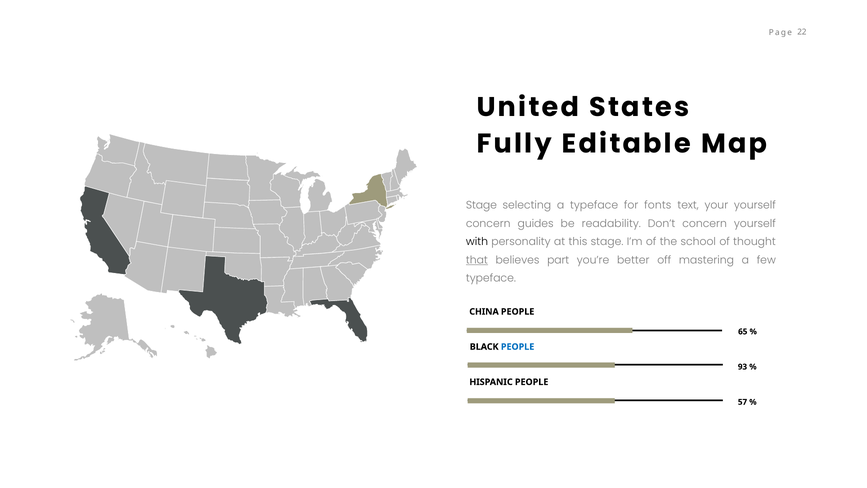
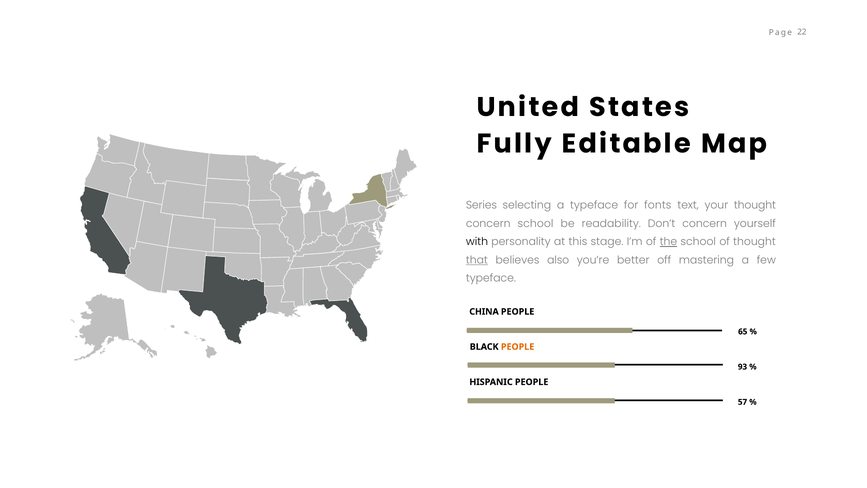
Stage at (481, 205): Stage -> Series
your yourself: yourself -> thought
concern guides: guides -> school
the underline: none -> present
part: part -> also
PEOPLE at (518, 347) colour: blue -> orange
